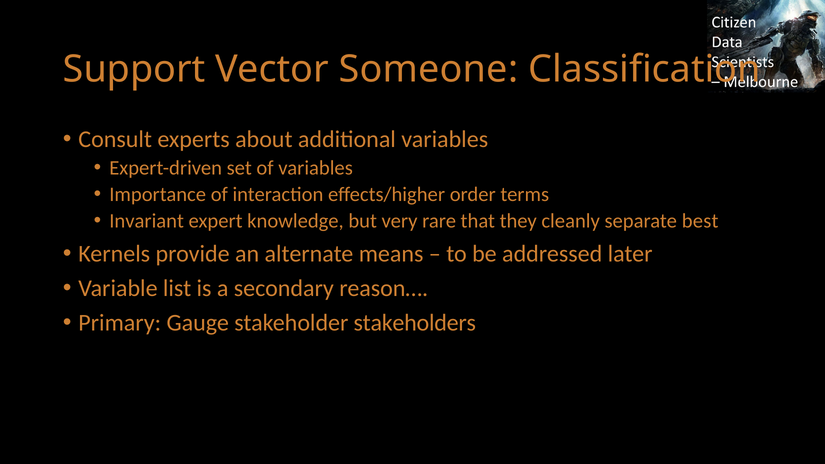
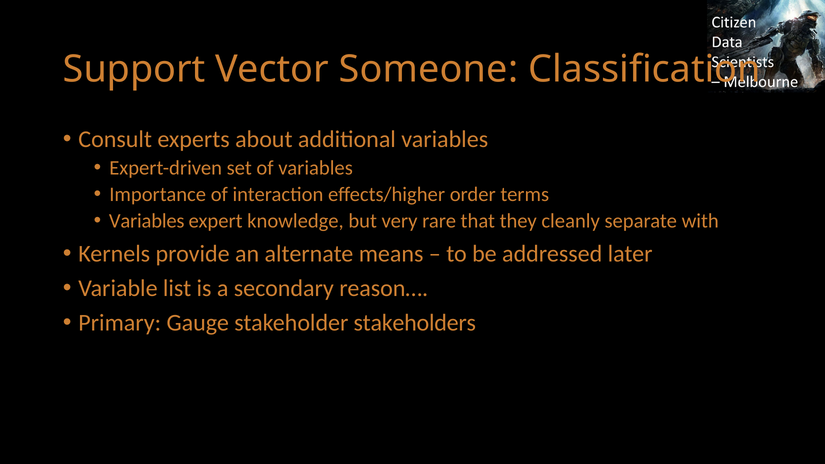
Invariant at (147, 221): Invariant -> Variables
best: best -> with
